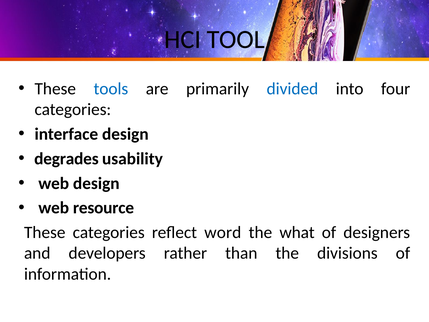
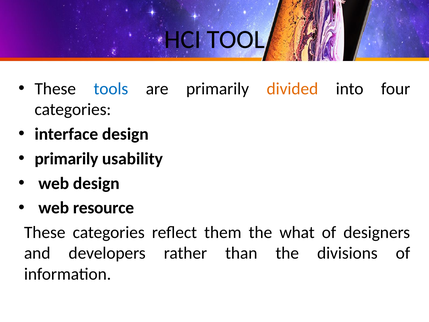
divided colour: blue -> orange
degrades at (66, 159): degrades -> primarily
word: word -> them
